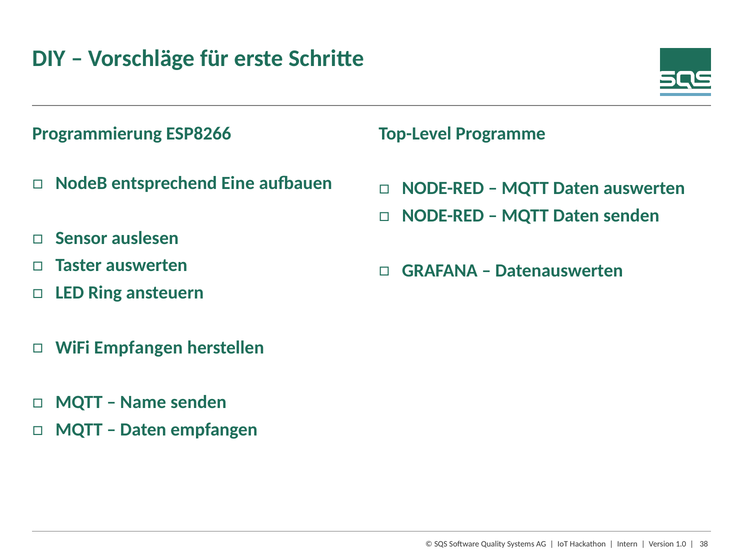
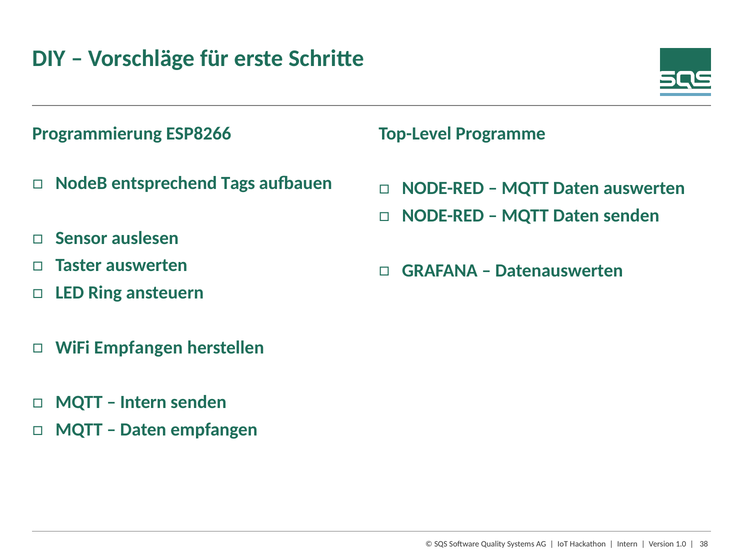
Eine: Eine -> Tags
Name at (143, 402): Name -> Intern
